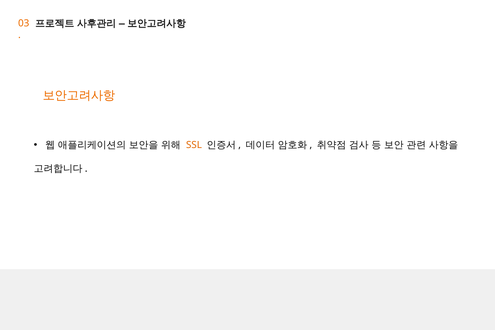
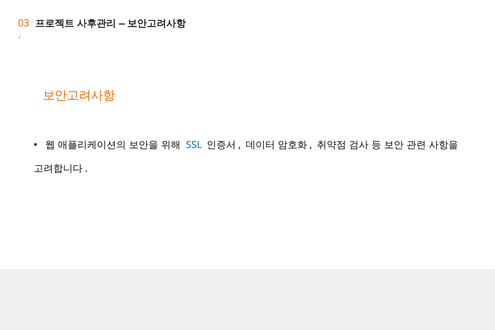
SSL colour: orange -> blue
